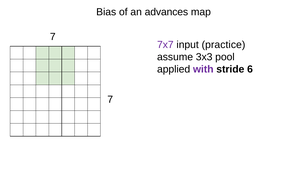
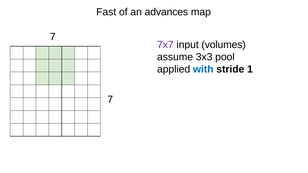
Bias: Bias -> Fast
practice: practice -> volumes
with colour: purple -> blue
6: 6 -> 1
